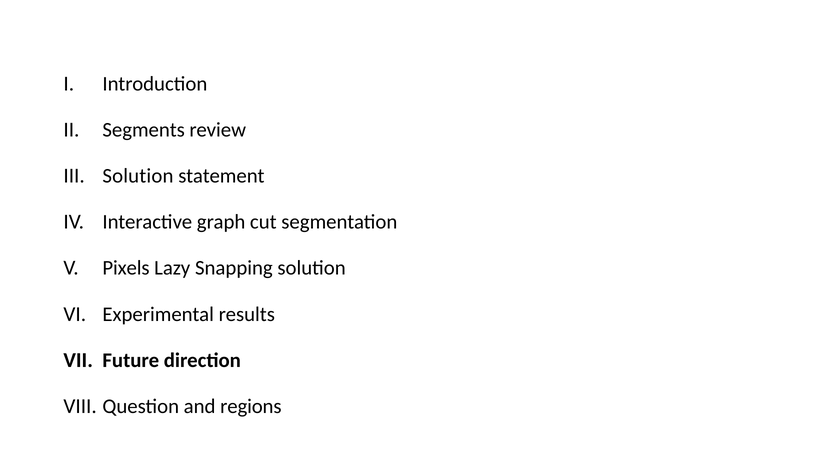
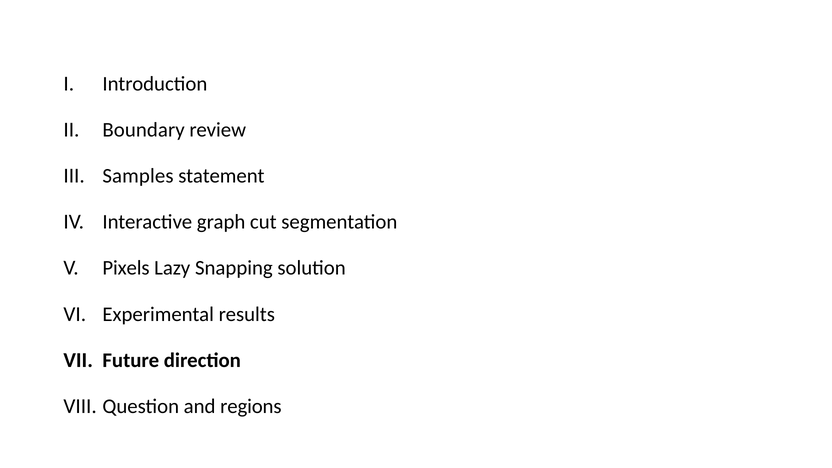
Segments: Segments -> Boundary
Solution at (138, 176): Solution -> Samples
